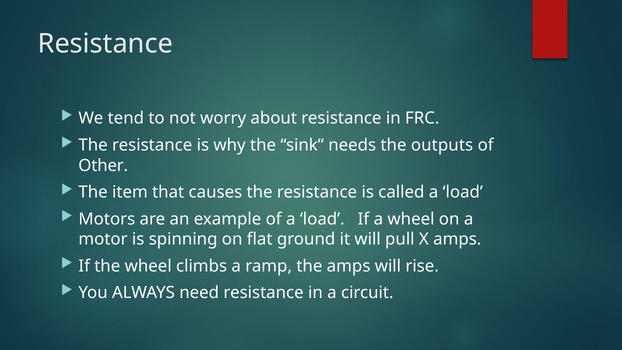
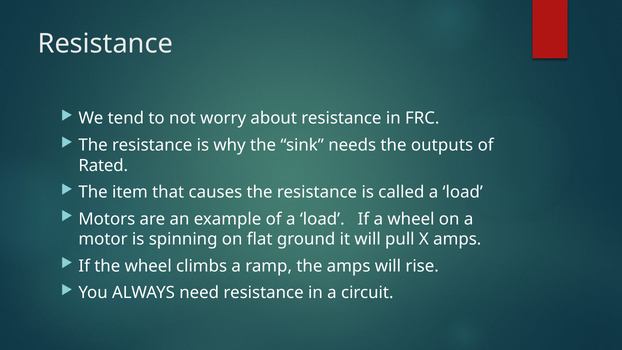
Other: Other -> Rated
